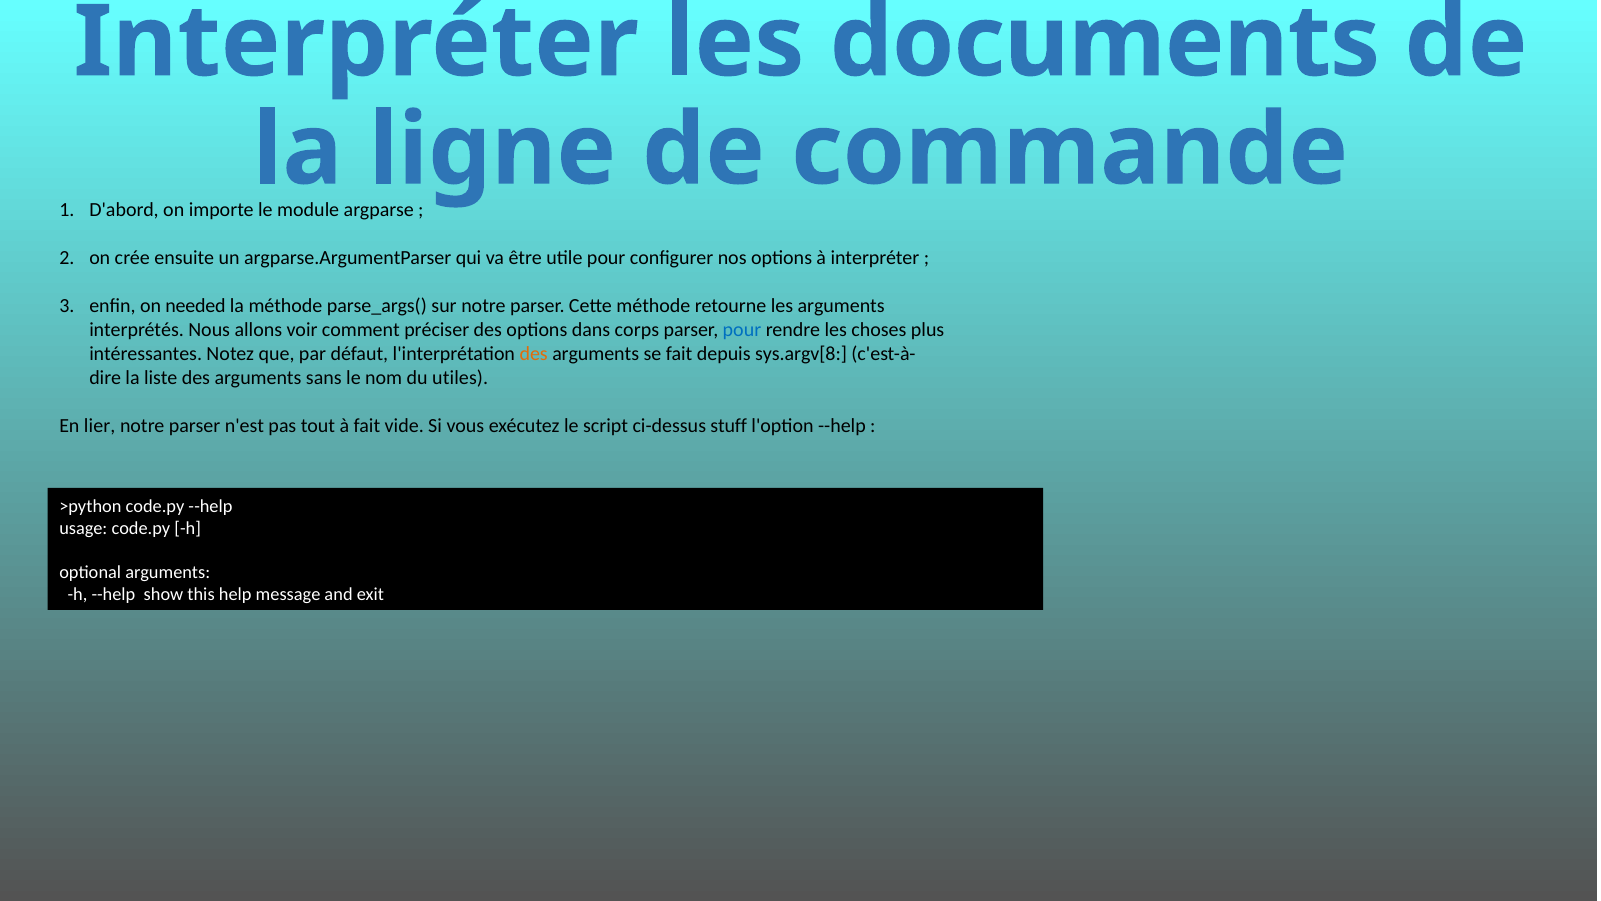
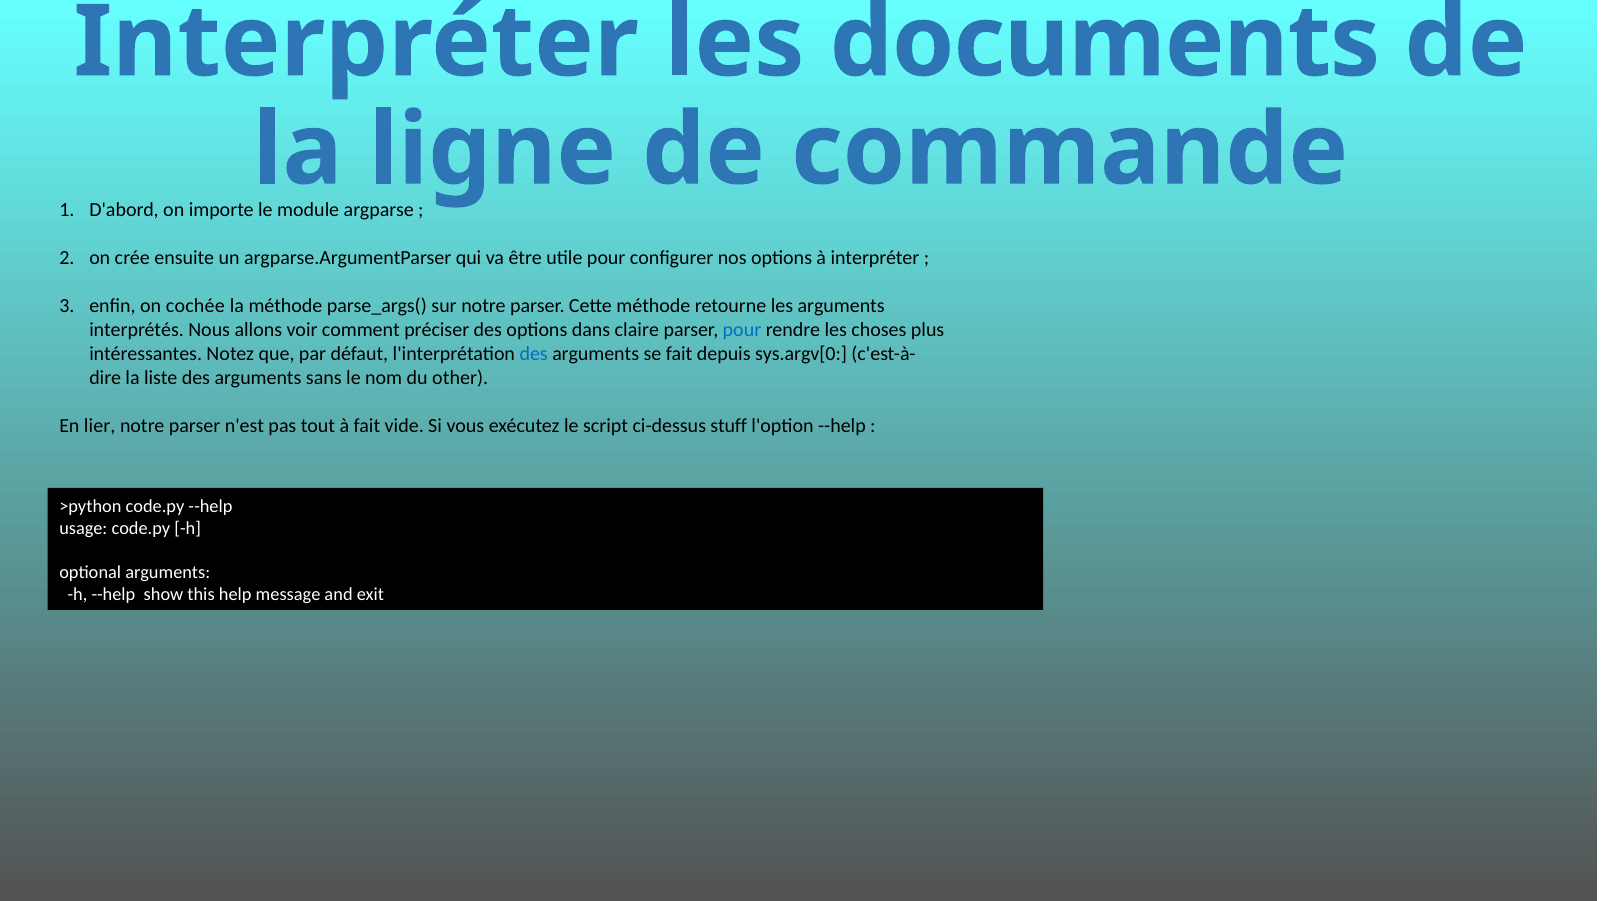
needed: needed -> cochée
corps: corps -> claire
des at (534, 353) colour: orange -> blue
sys.argv[8: sys.argv[8 -> sys.argv[0
utiles: utiles -> other
